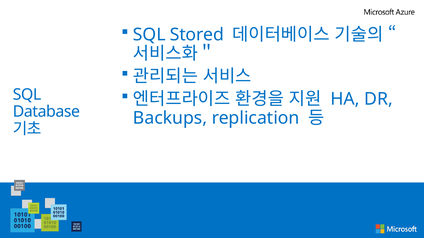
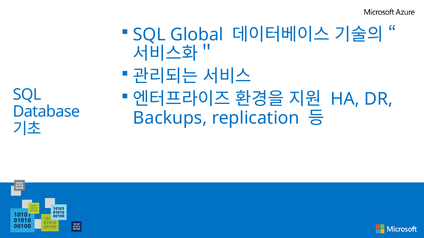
Stored: Stored -> Global
